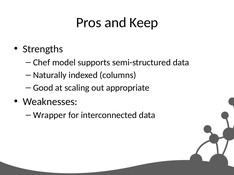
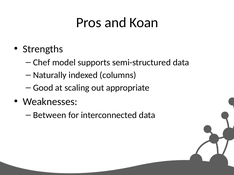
Keep: Keep -> Koan
Wrapper: Wrapper -> Between
